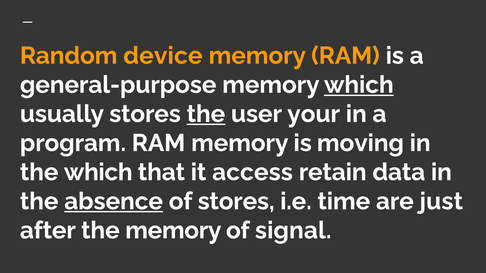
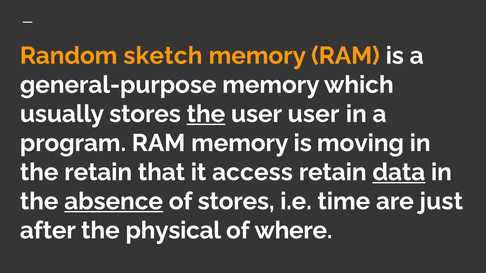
device: device -> sketch
which at (359, 85) underline: present -> none
user your: your -> user
the which: which -> retain
data underline: none -> present
the memory: memory -> physical
signal: signal -> where
